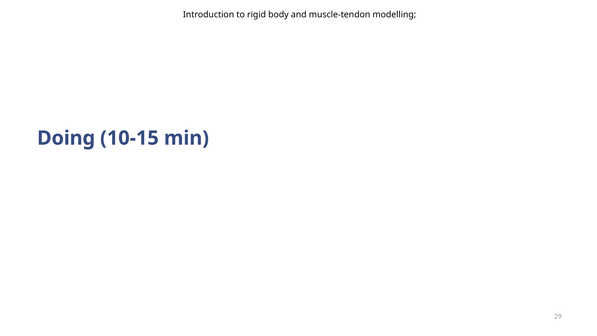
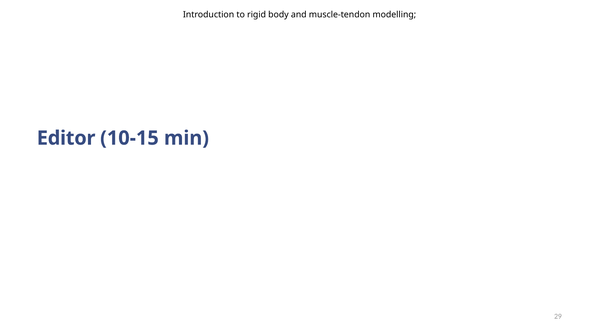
Doing: Doing -> Editor
